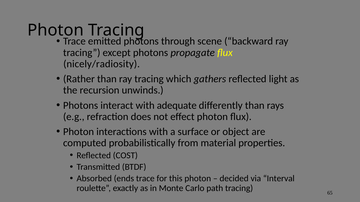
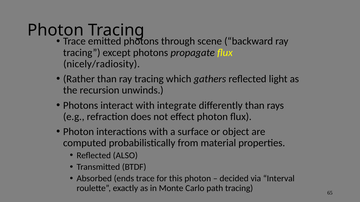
adequate: adequate -> integrate
COST: COST -> ALSO
